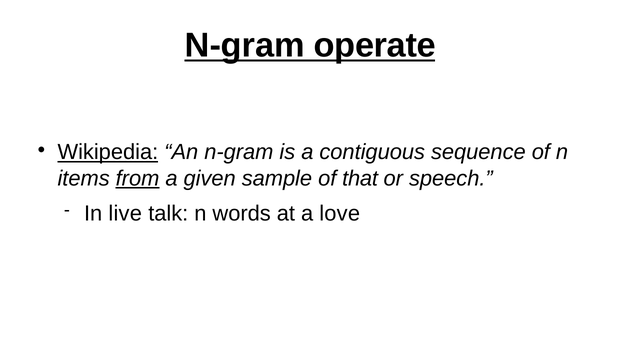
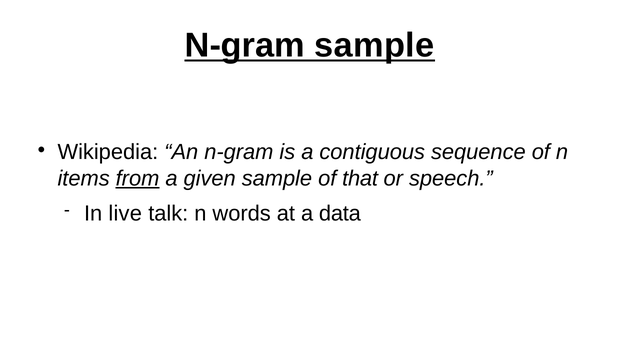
N-gram operate: operate -> sample
Wikipedia underline: present -> none
love: love -> data
